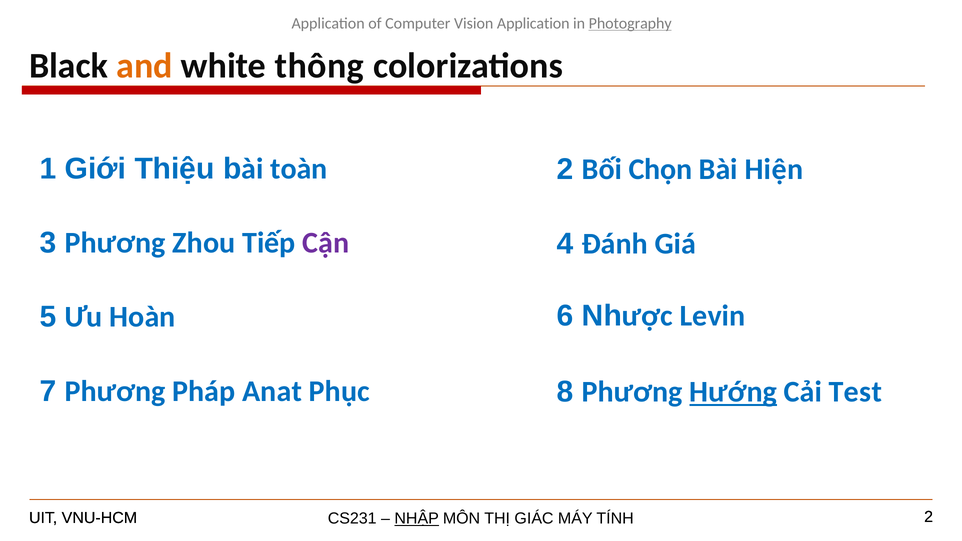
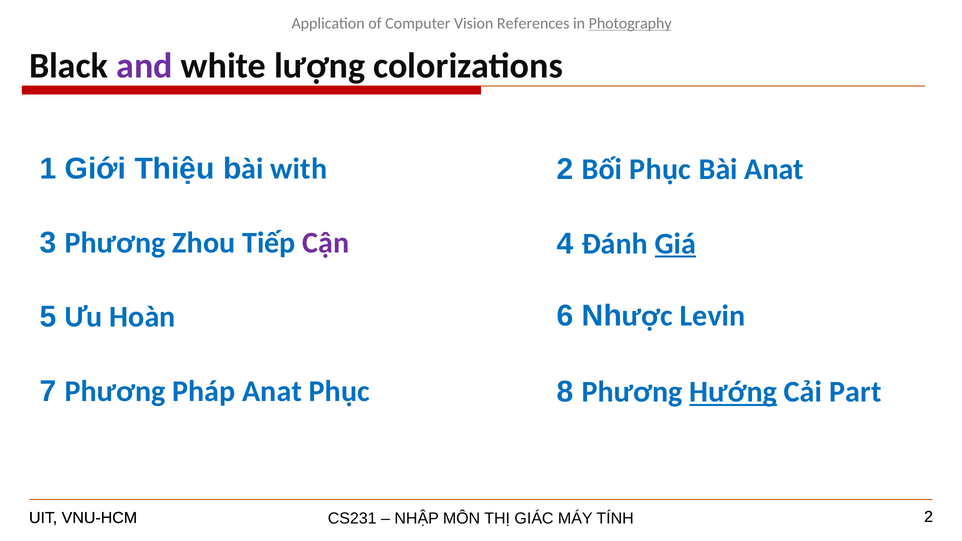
Vision Application: Application -> References
and colour: orange -> purple
thông: thông -> lượng
toàn: toàn -> with
Chọn at (661, 169): Chọn -> Phục
Bài Hiện: Hiện -> Anat
Giá underline: none -> present
Test: Test -> Part
NHẬP underline: present -> none
